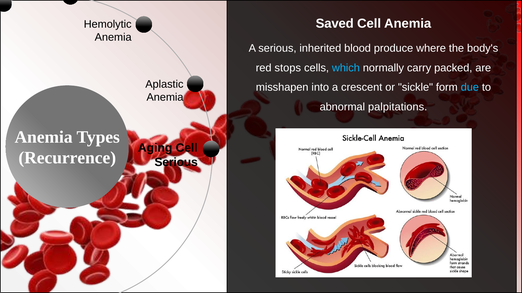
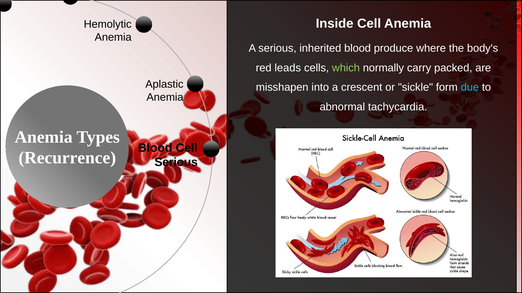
Saved: Saved -> Inside
stops: stops -> leads
which colour: light blue -> light green
palpitations: palpitations -> tachycardia
Aging at (155, 148): Aging -> Blood
